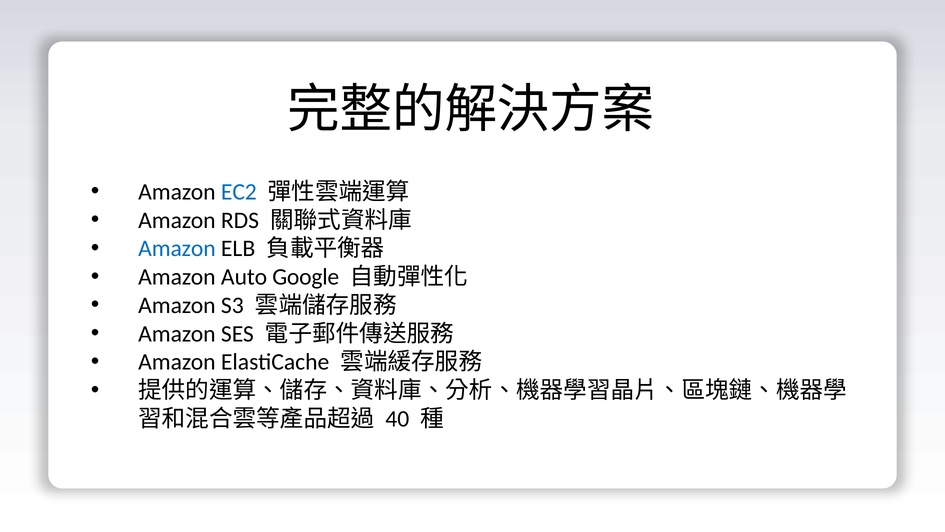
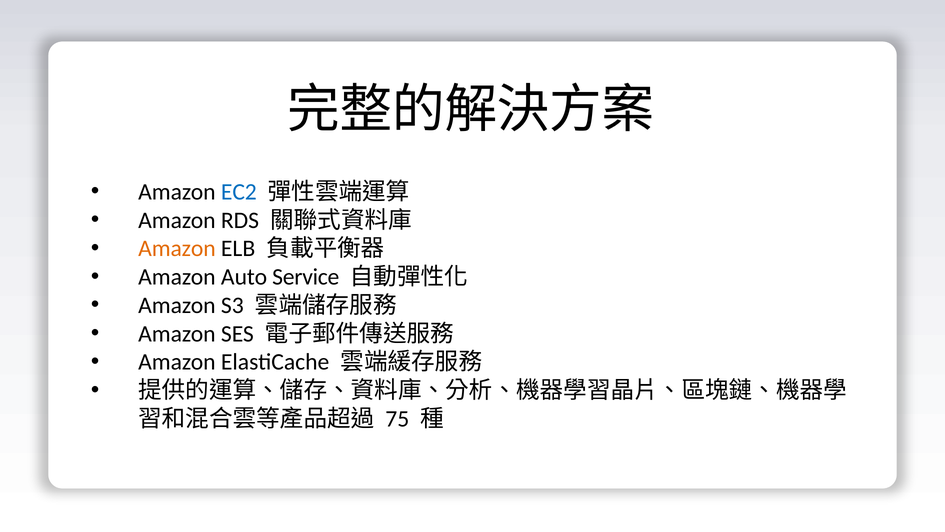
Amazon at (177, 248) colour: blue -> orange
Google: Google -> Service
40: 40 -> 75
